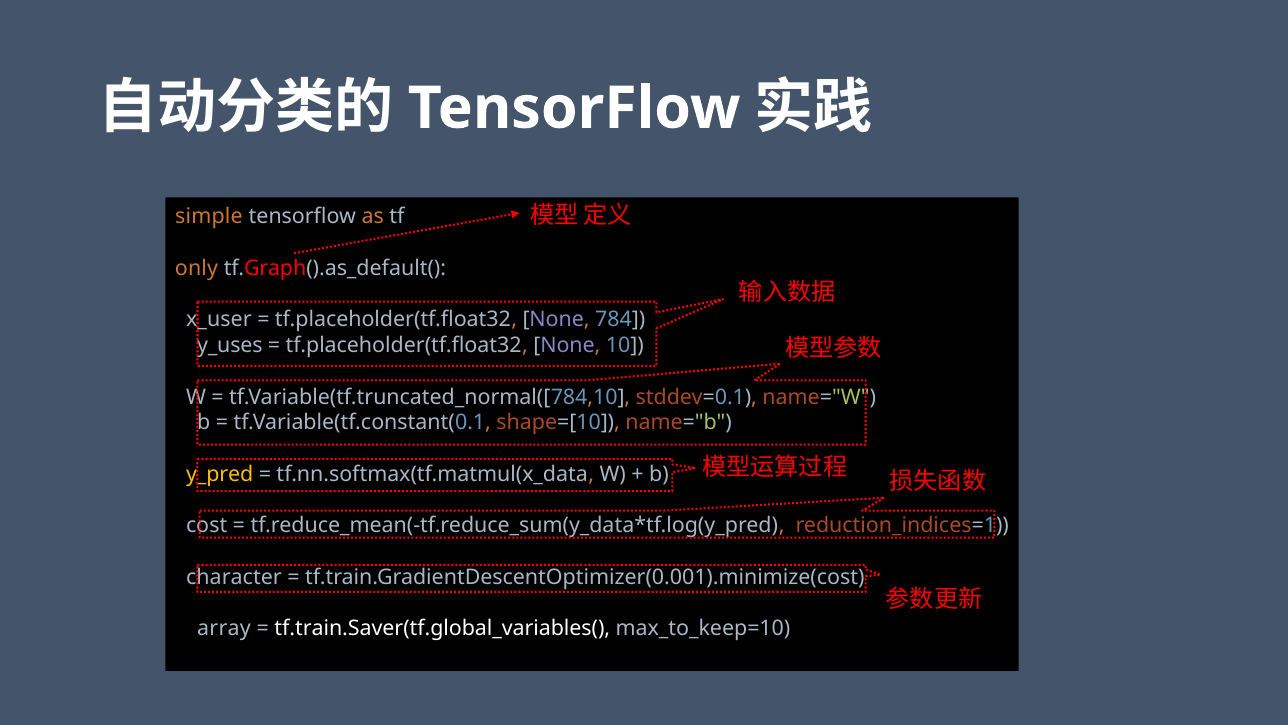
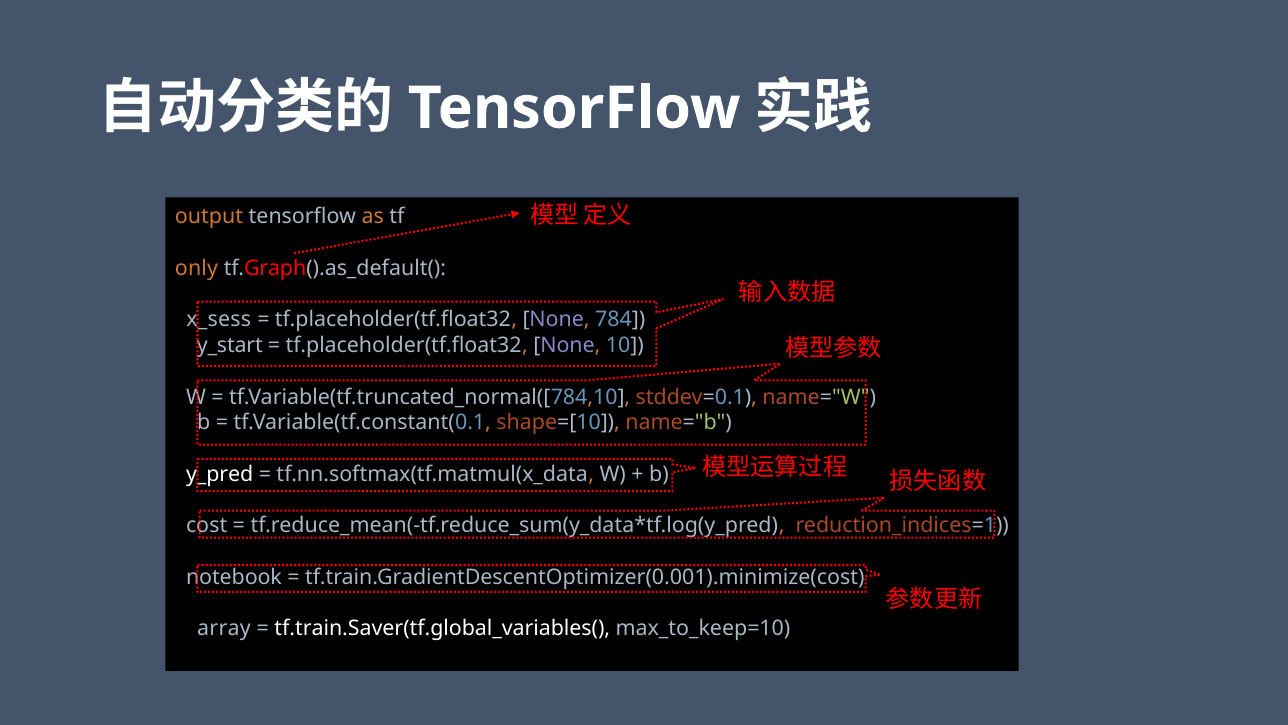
simple: simple -> output
x_user: x_user -> x_sess
y_uses: y_uses -> y_start
y_pred colour: yellow -> white
character: character -> notebook
